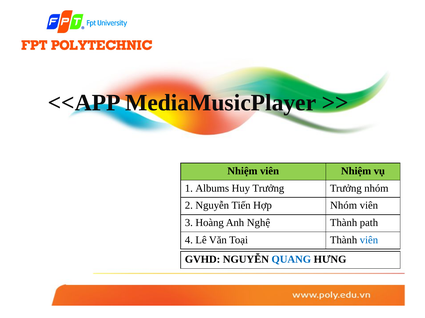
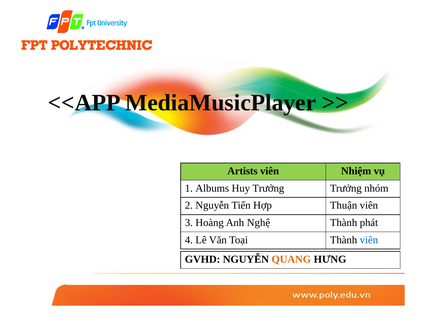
Nhiệm at (242, 171): Nhiệm -> Artists
Hợp Nhóm: Nhóm -> Thuận
path: path -> phát
QUANG colour: blue -> orange
